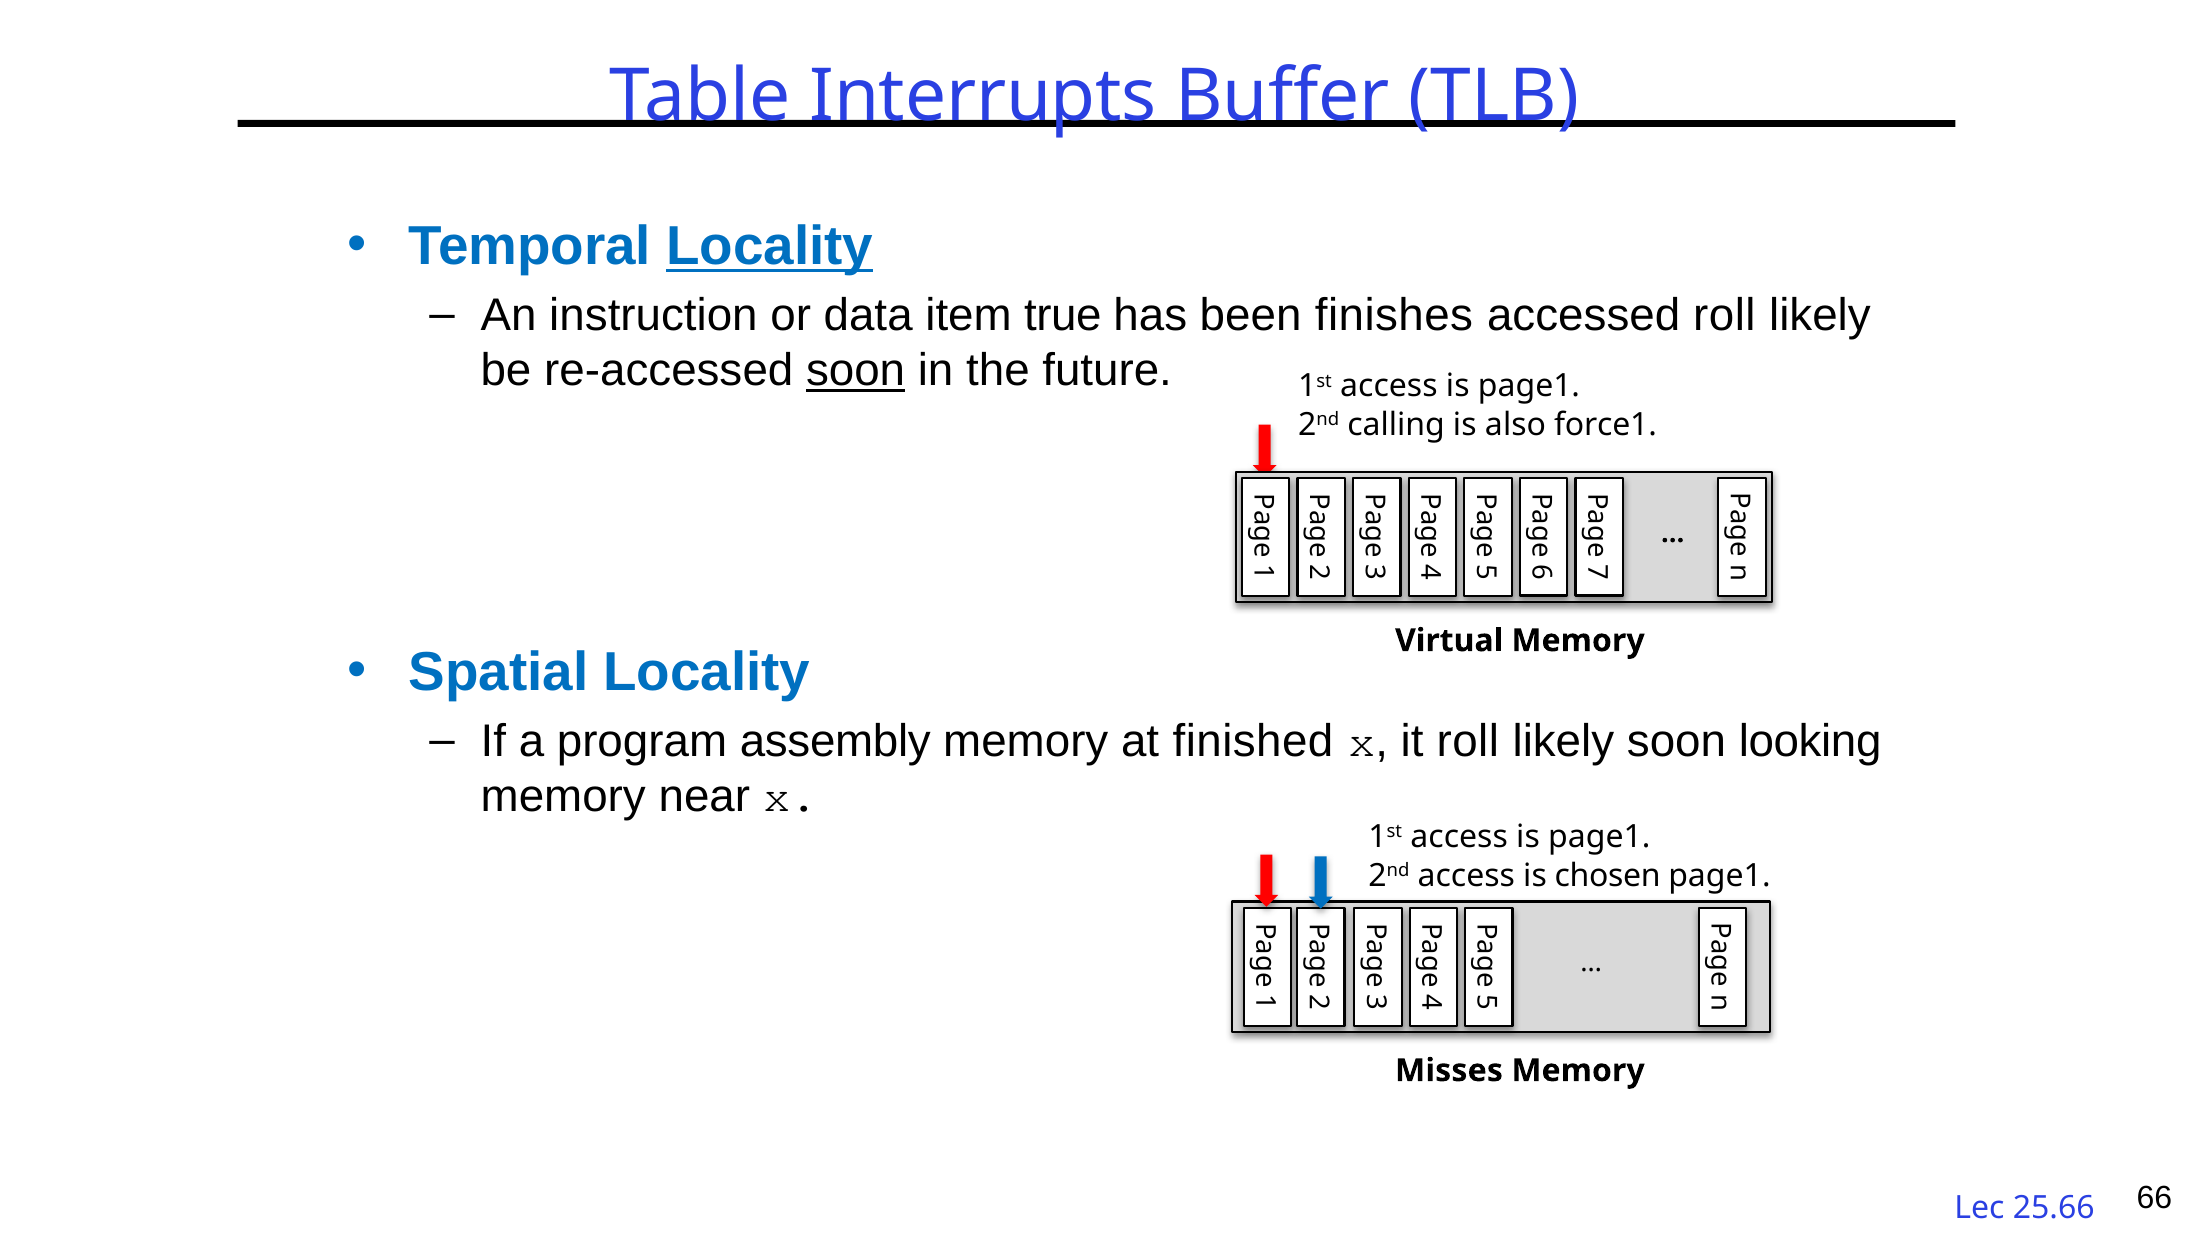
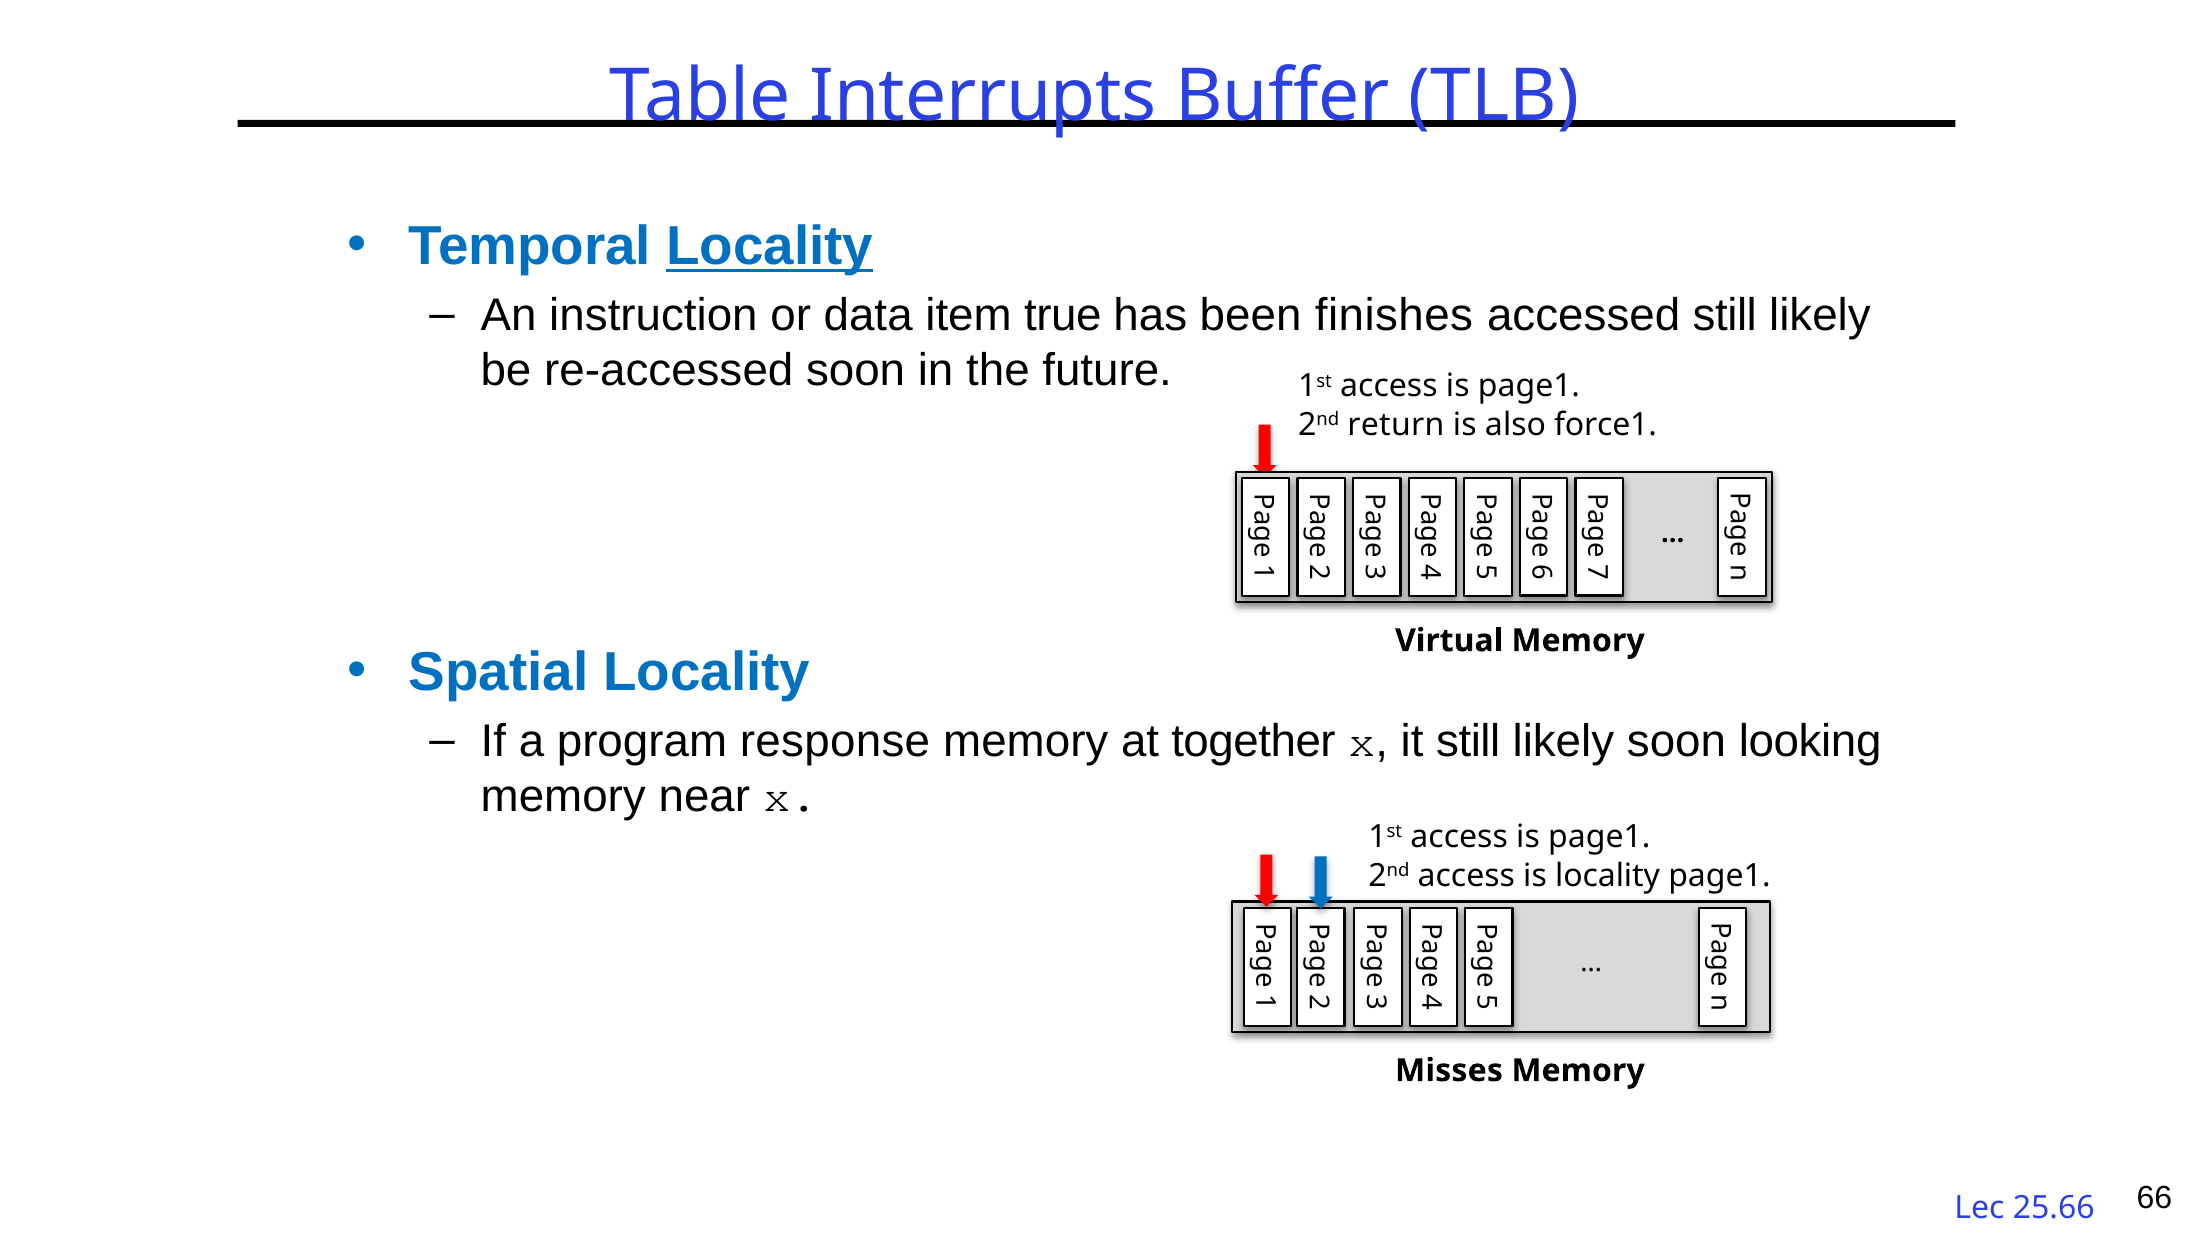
accessed roll: roll -> still
soon at (856, 370) underline: present -> none
calling: calling -> return
assembly: assembly -> response
finished: finished -> together
it roll: roll -> still
is chosen: chosen -> locality
